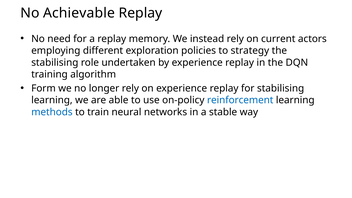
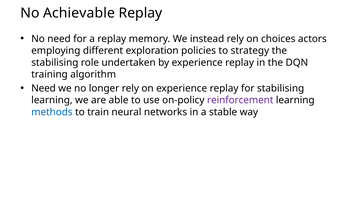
current: current -> choices
Form at (43, 88): Form -> Need
reinforcement colour: blue -> purple
